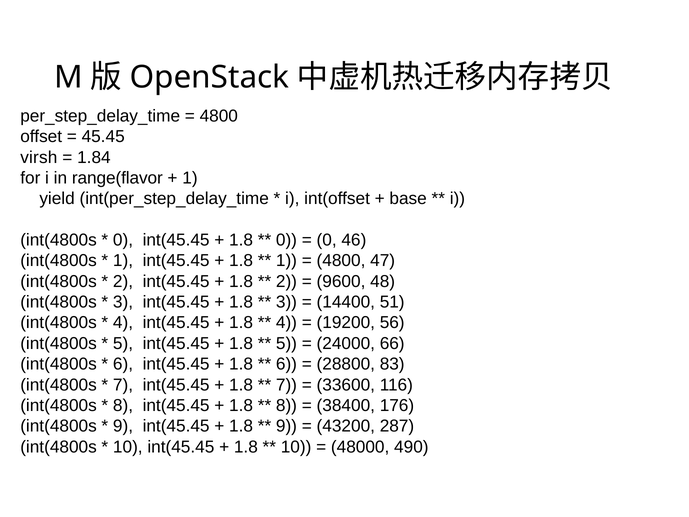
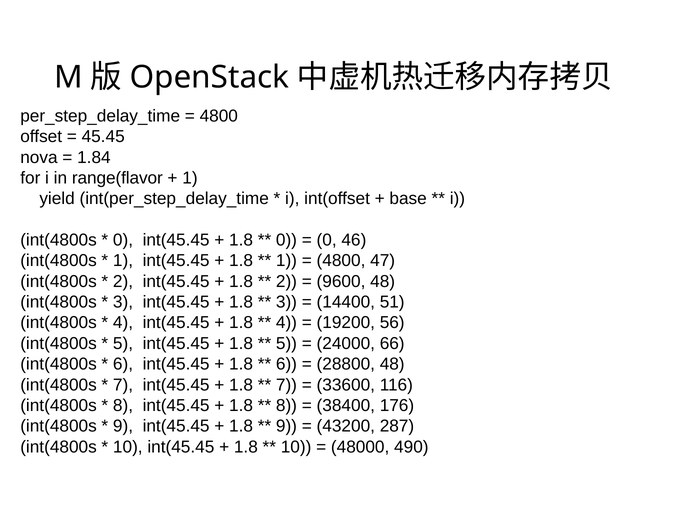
virsh: virsh -> nova
28800 83: 83 -> 48
